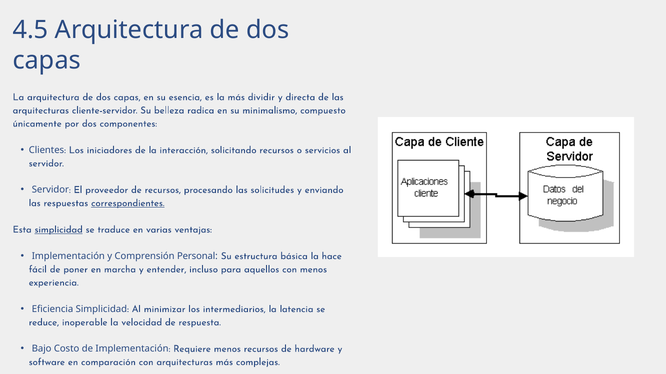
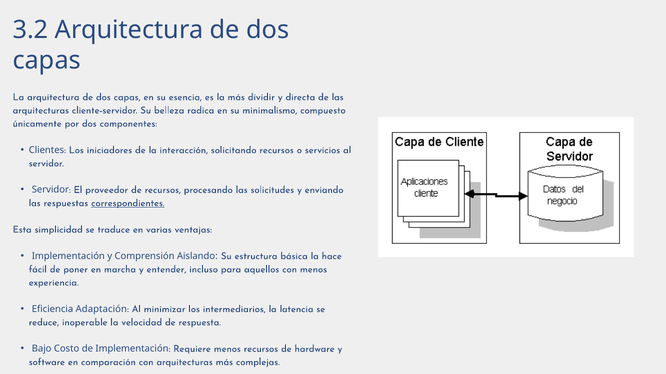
4.5: 4.5 -> 3.2
simplicidad at (59, 230) underline: present -> none
Personal: Personal -> Aislando
Eficiencia Simplicidad: Simplicidad -> Adaptación
